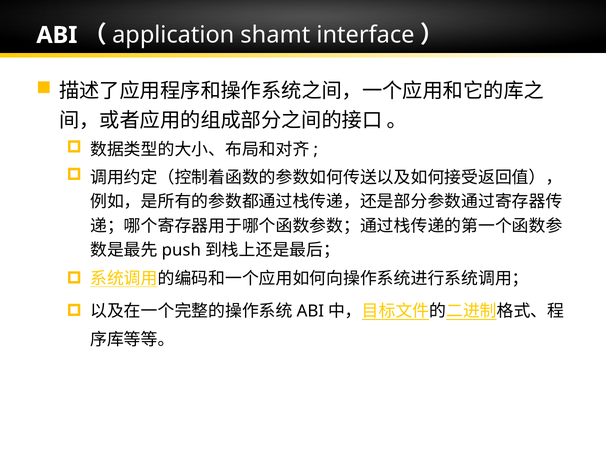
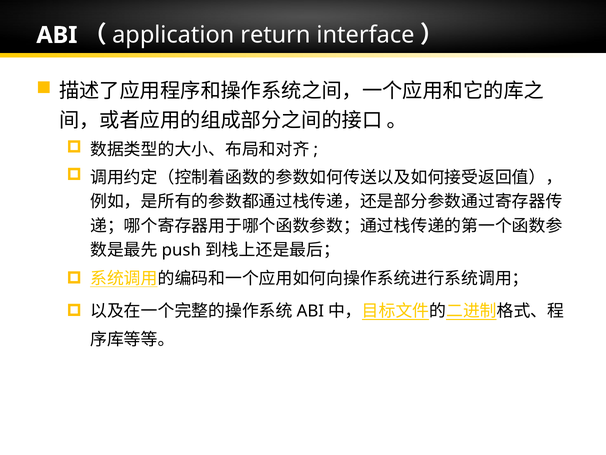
shamt: shamt -> return
